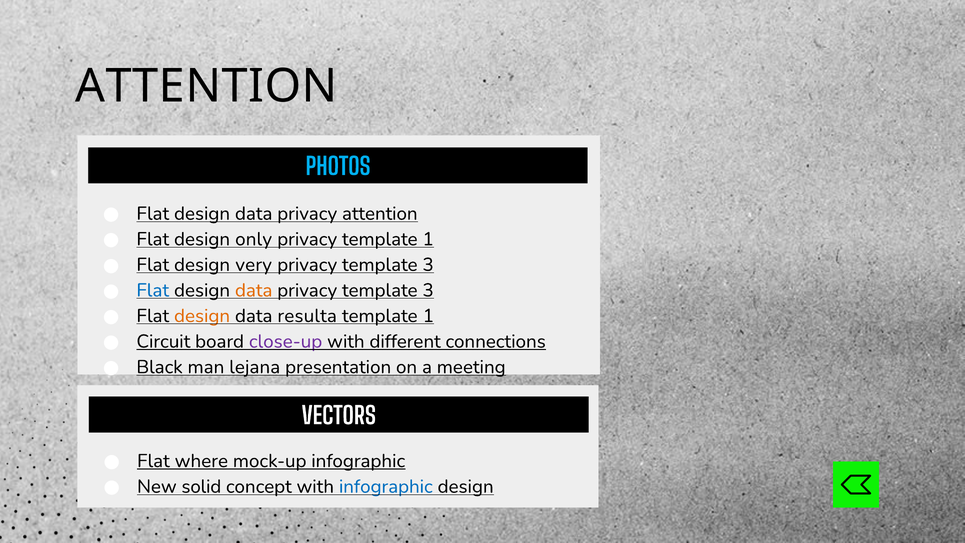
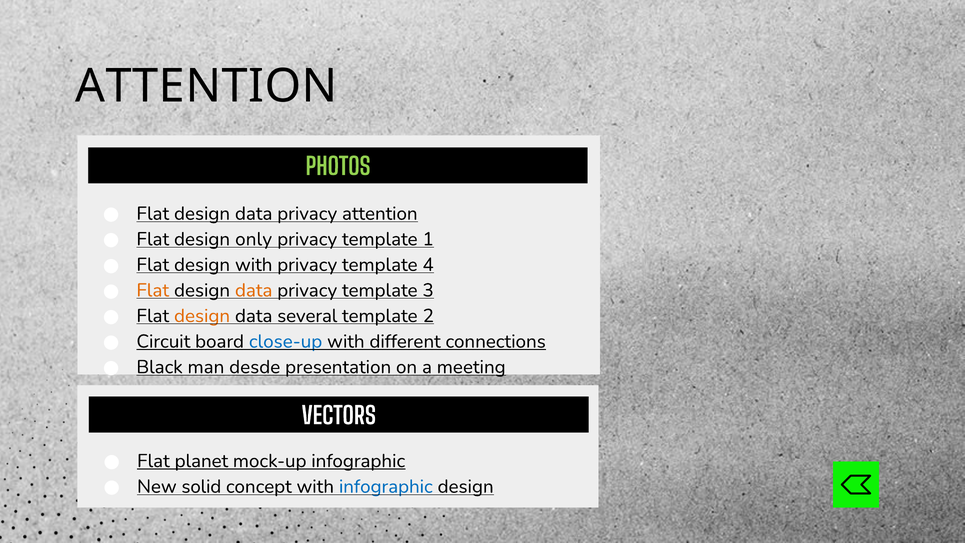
PHOTOS colour: light blue -> light green
design very: very -> with
3 at (428, 265): 3 -> 4
Flat at (153, 290) colour: blue -> orange
resulta: resulta -> several
1 at (428, 316): 1 -> 2
close-up colour: purple -> blue
lejana: lejana -> desde
where: where -> planet
